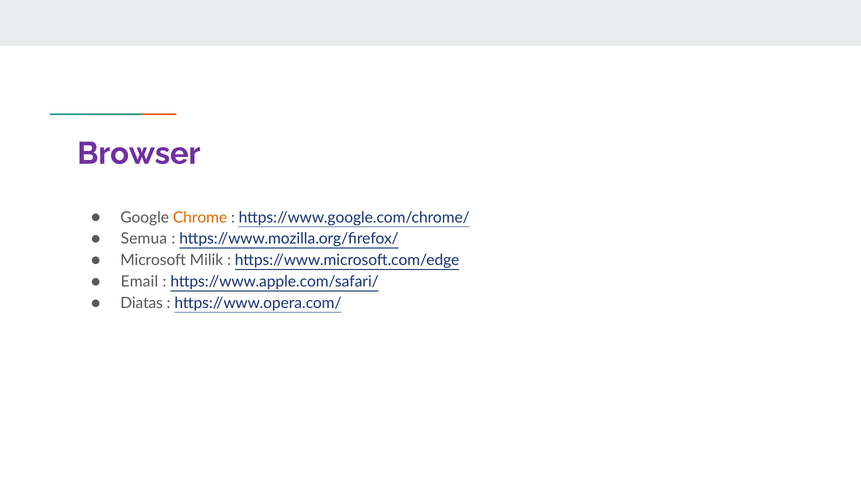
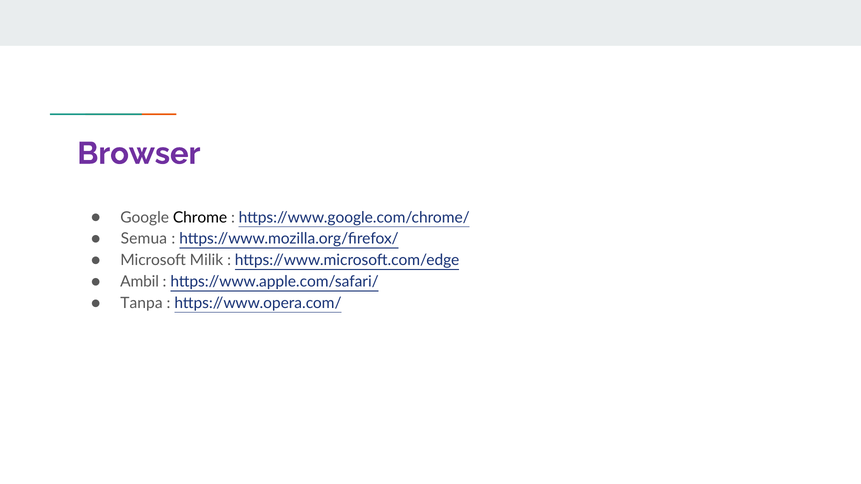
Chrome colour: orange -> black
Email: Email -> Ambil
Diatas: Diatas -> Tanpa
